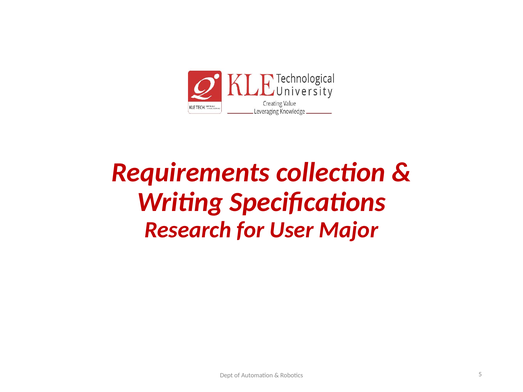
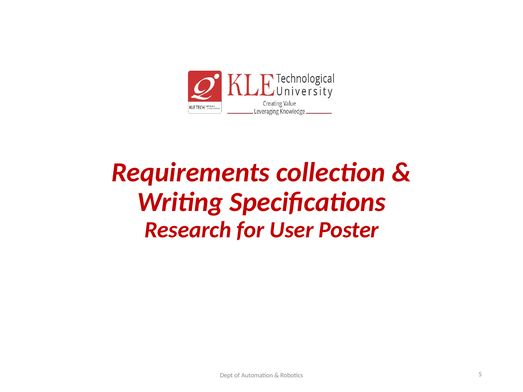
Major: Major -> Poster
